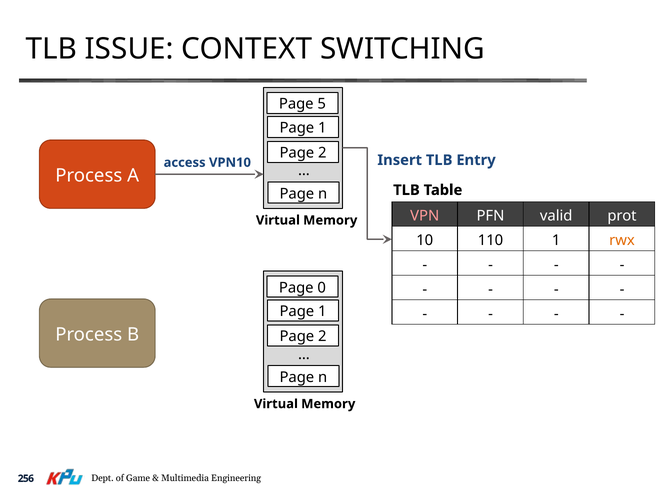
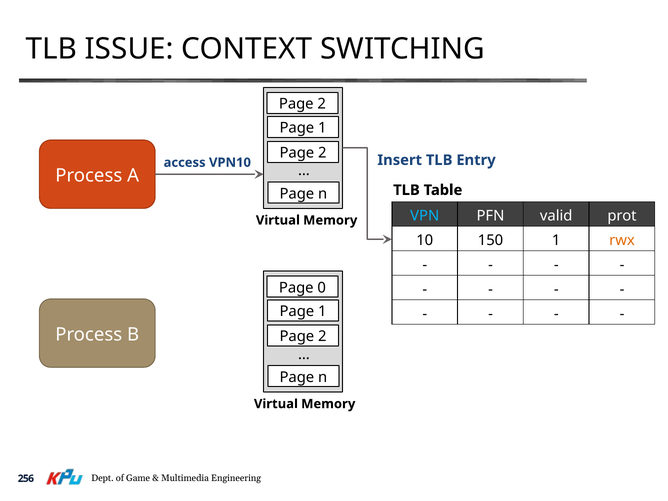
5 at (322, 104): 5 -> 2
VPN colour: pink -> light blue
110: 110 -> 150
